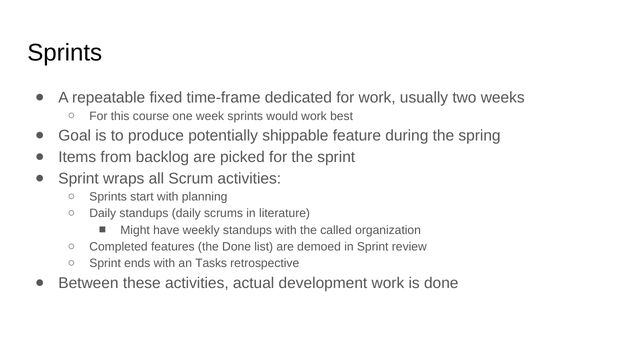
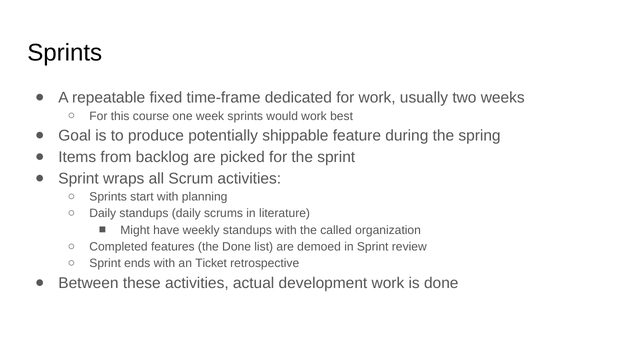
Tasks: Tasks -> Ticket
